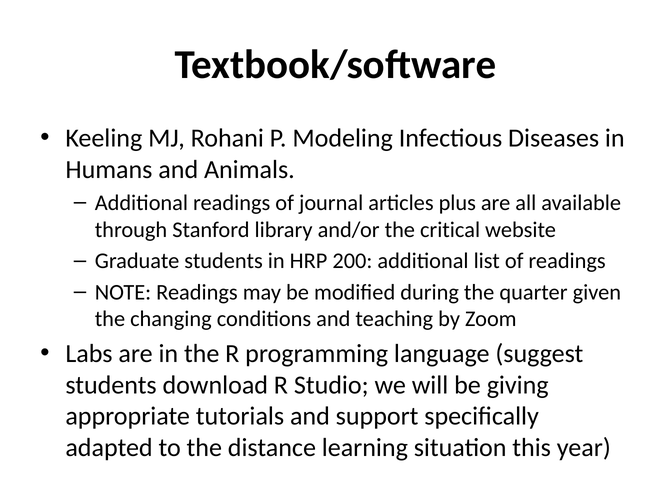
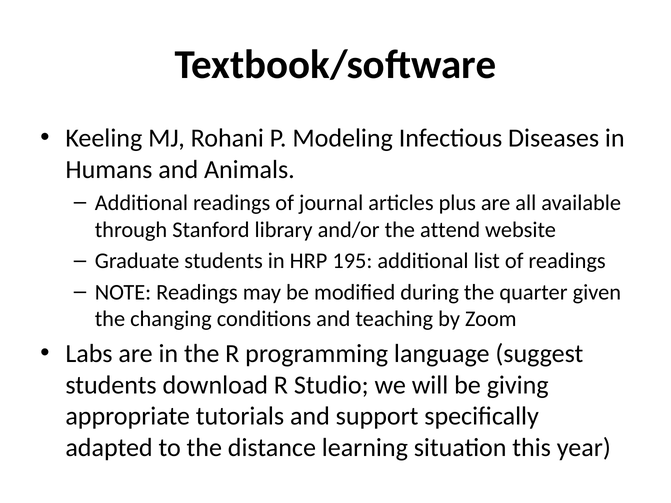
critical: critical -> attend
200: 200 -> 195
